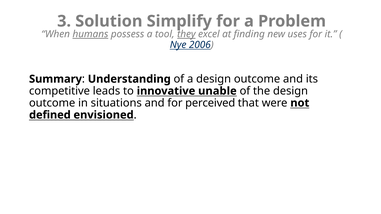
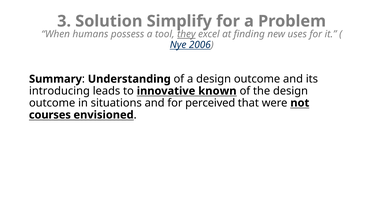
humans underline: present -> none
competitive: competitive -> introducing
unable: unable -> known
defined: defined -> courses
